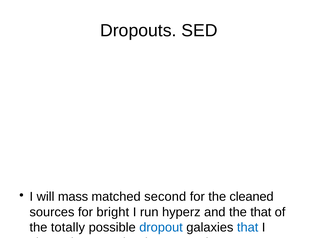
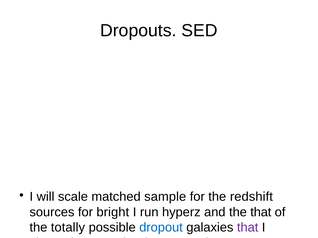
mass: mass -> scale
second: second -> sample
cleaned: cleaned -> redshift
that at (248, 228) colour: blue -> purple
